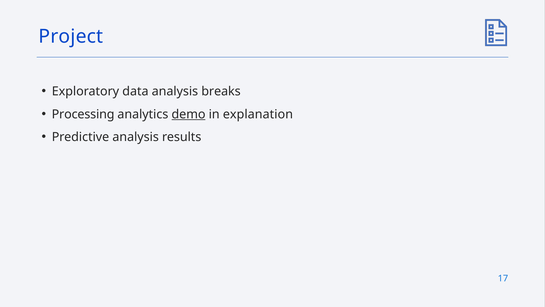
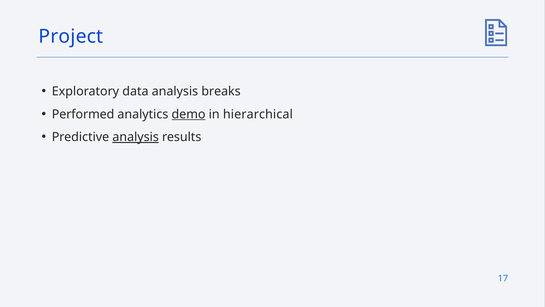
Processing: Processing -> Performed
explanation: explanation -> hierarchical
analysis at (136, 137) underline: none -> present
